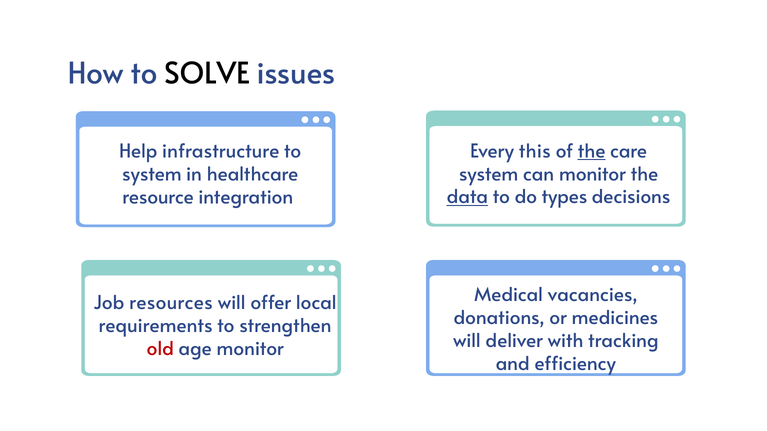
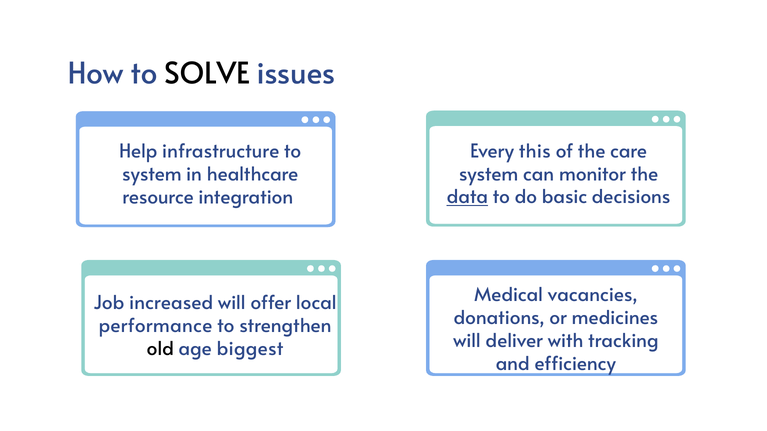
the at (592, 151) underline: present -> none
types: types -> basic
resources: resources -> increased
requirements: requirements -> performance
old colour: red -> black
age monitor: monitor -> biggest
